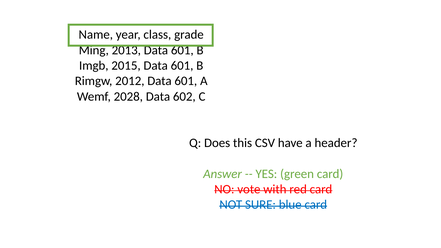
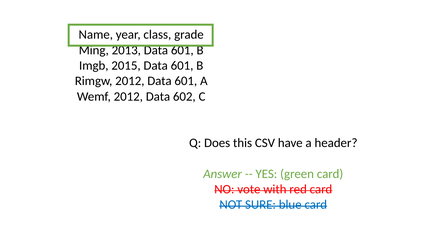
Wemf 2028: 2028 -> 2012
